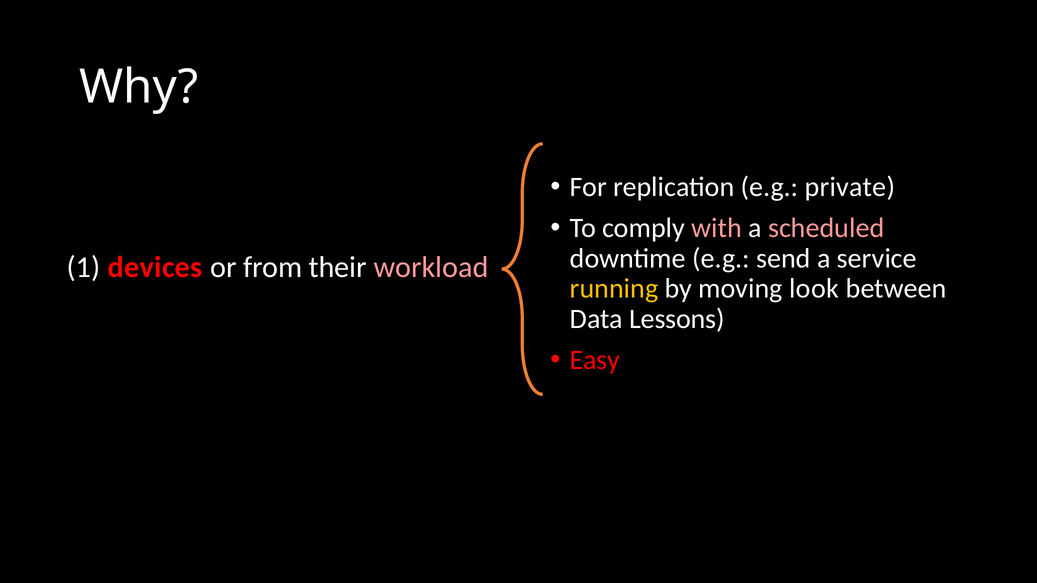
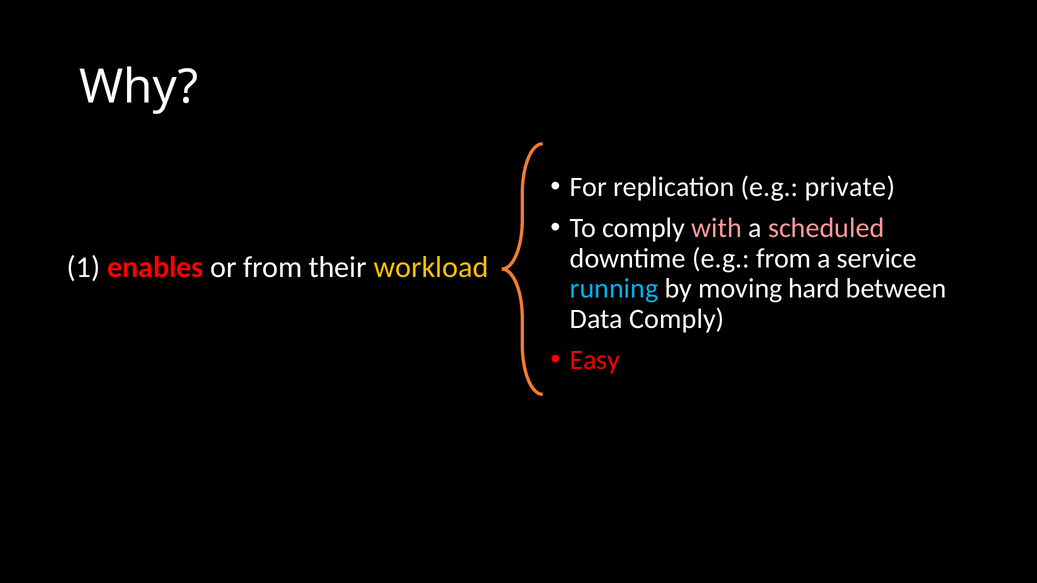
e.g send: send -> from
devices: devices -> enables
workload colour: pink -> yellow
running colour: yellow -> light blue
look: look -> hard
Data Lessons: Lessons -> Comply
